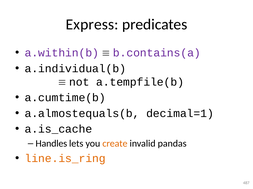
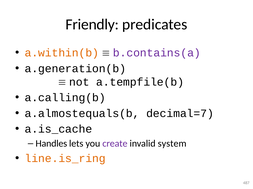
Express: Express -> Friendly
a.within(b colour: purple -> orange
a.individual(b: a.individual(b -> a.generation(b
a.cumtime(b: a.cumtime(b -> a.calling(b
decimal=1: decimal=1 -> decimal=7
create colour: orange -> purple
pandas: pandas -> system
